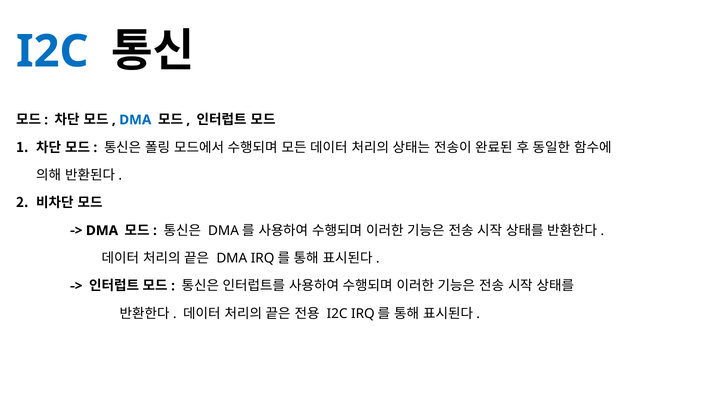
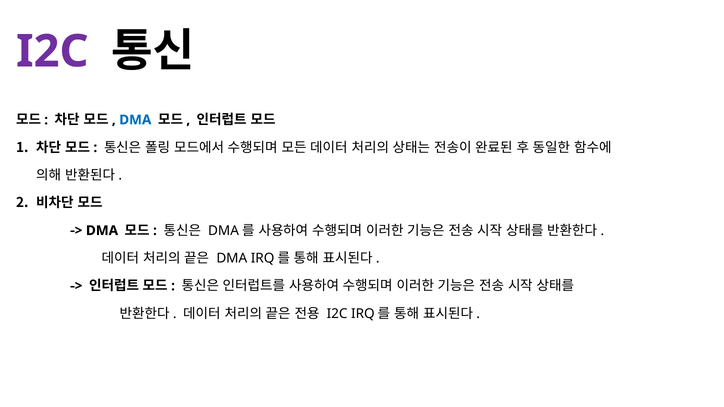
I2C at (52, 52) colour: blue -> purple
